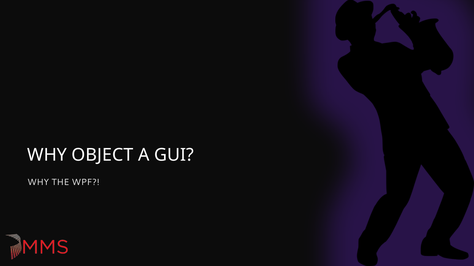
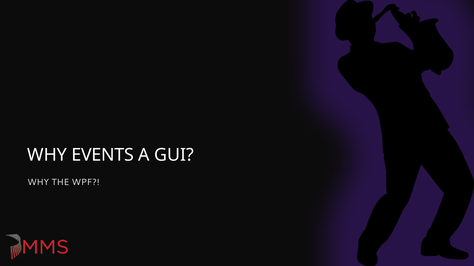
OBJECT: OBJECT -> EVENTS
